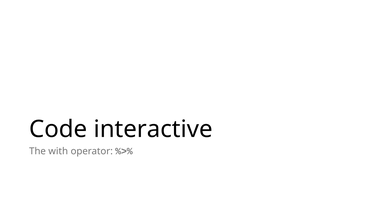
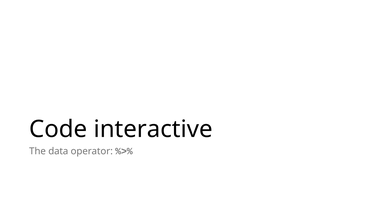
with: with -> data
